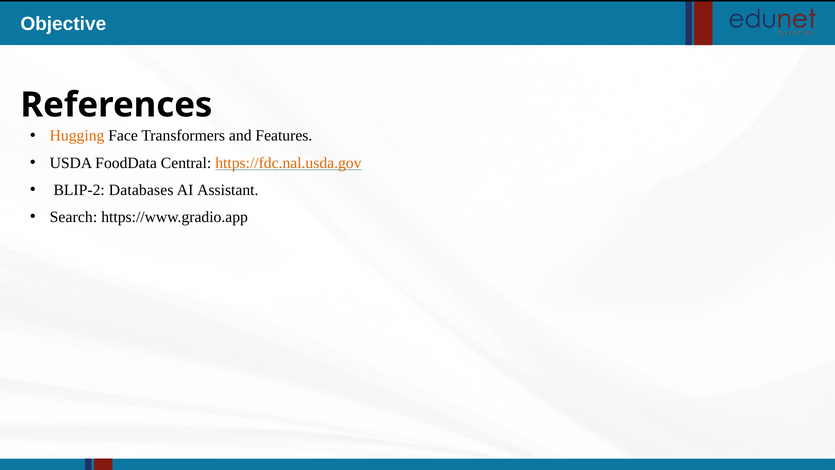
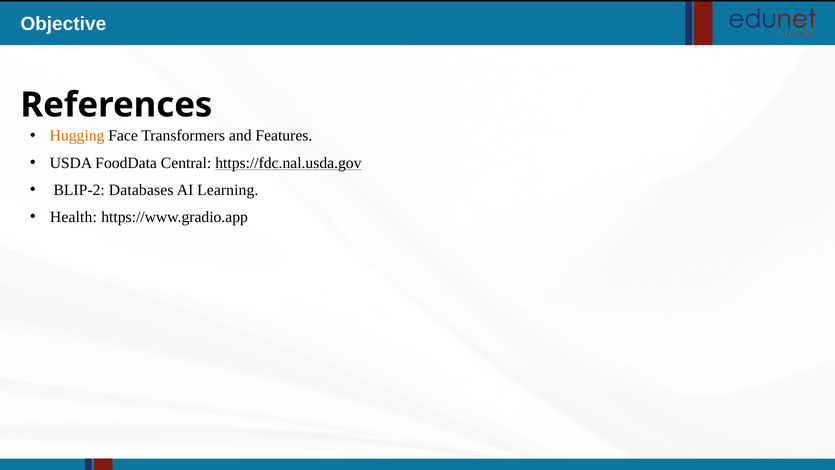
https://fdc.nal.usda.gov colour: orange -> black
Assistant: Assistant -> Learning
Search: Search -> Health
